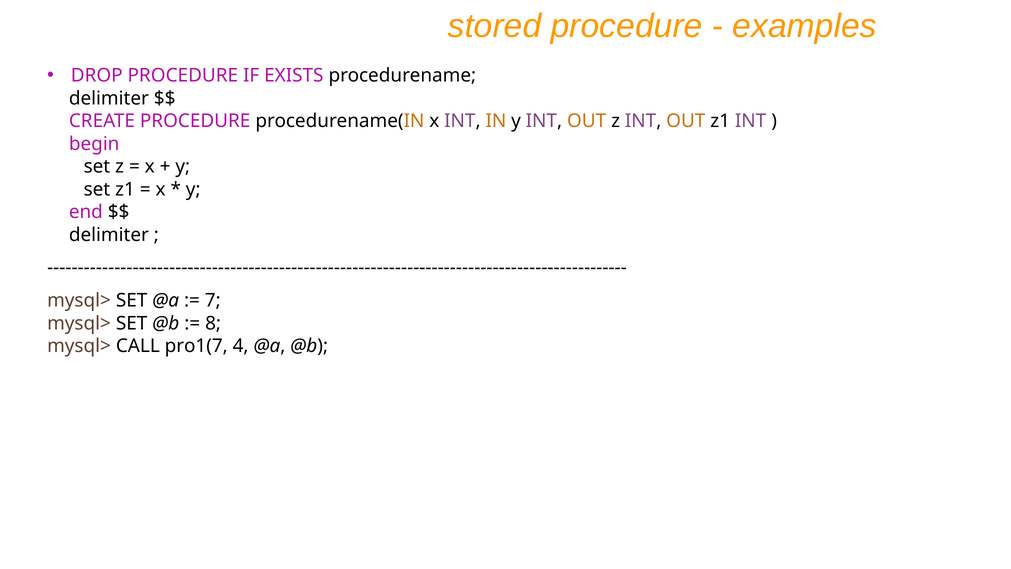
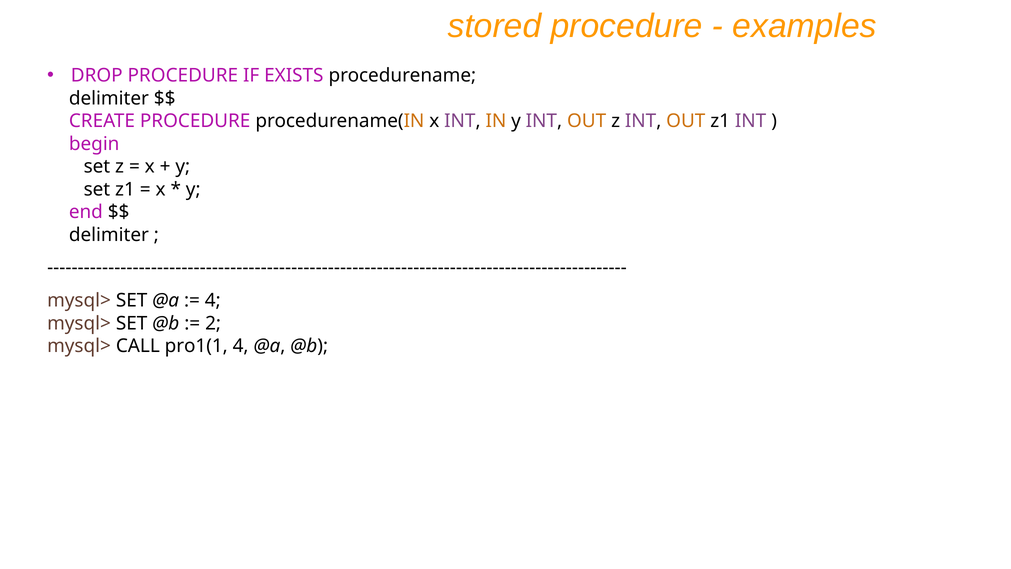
7 at (213, 300): 7 -> 4
8: 8 -> 2
pro1(7: pro1(7 -> pro1(1
